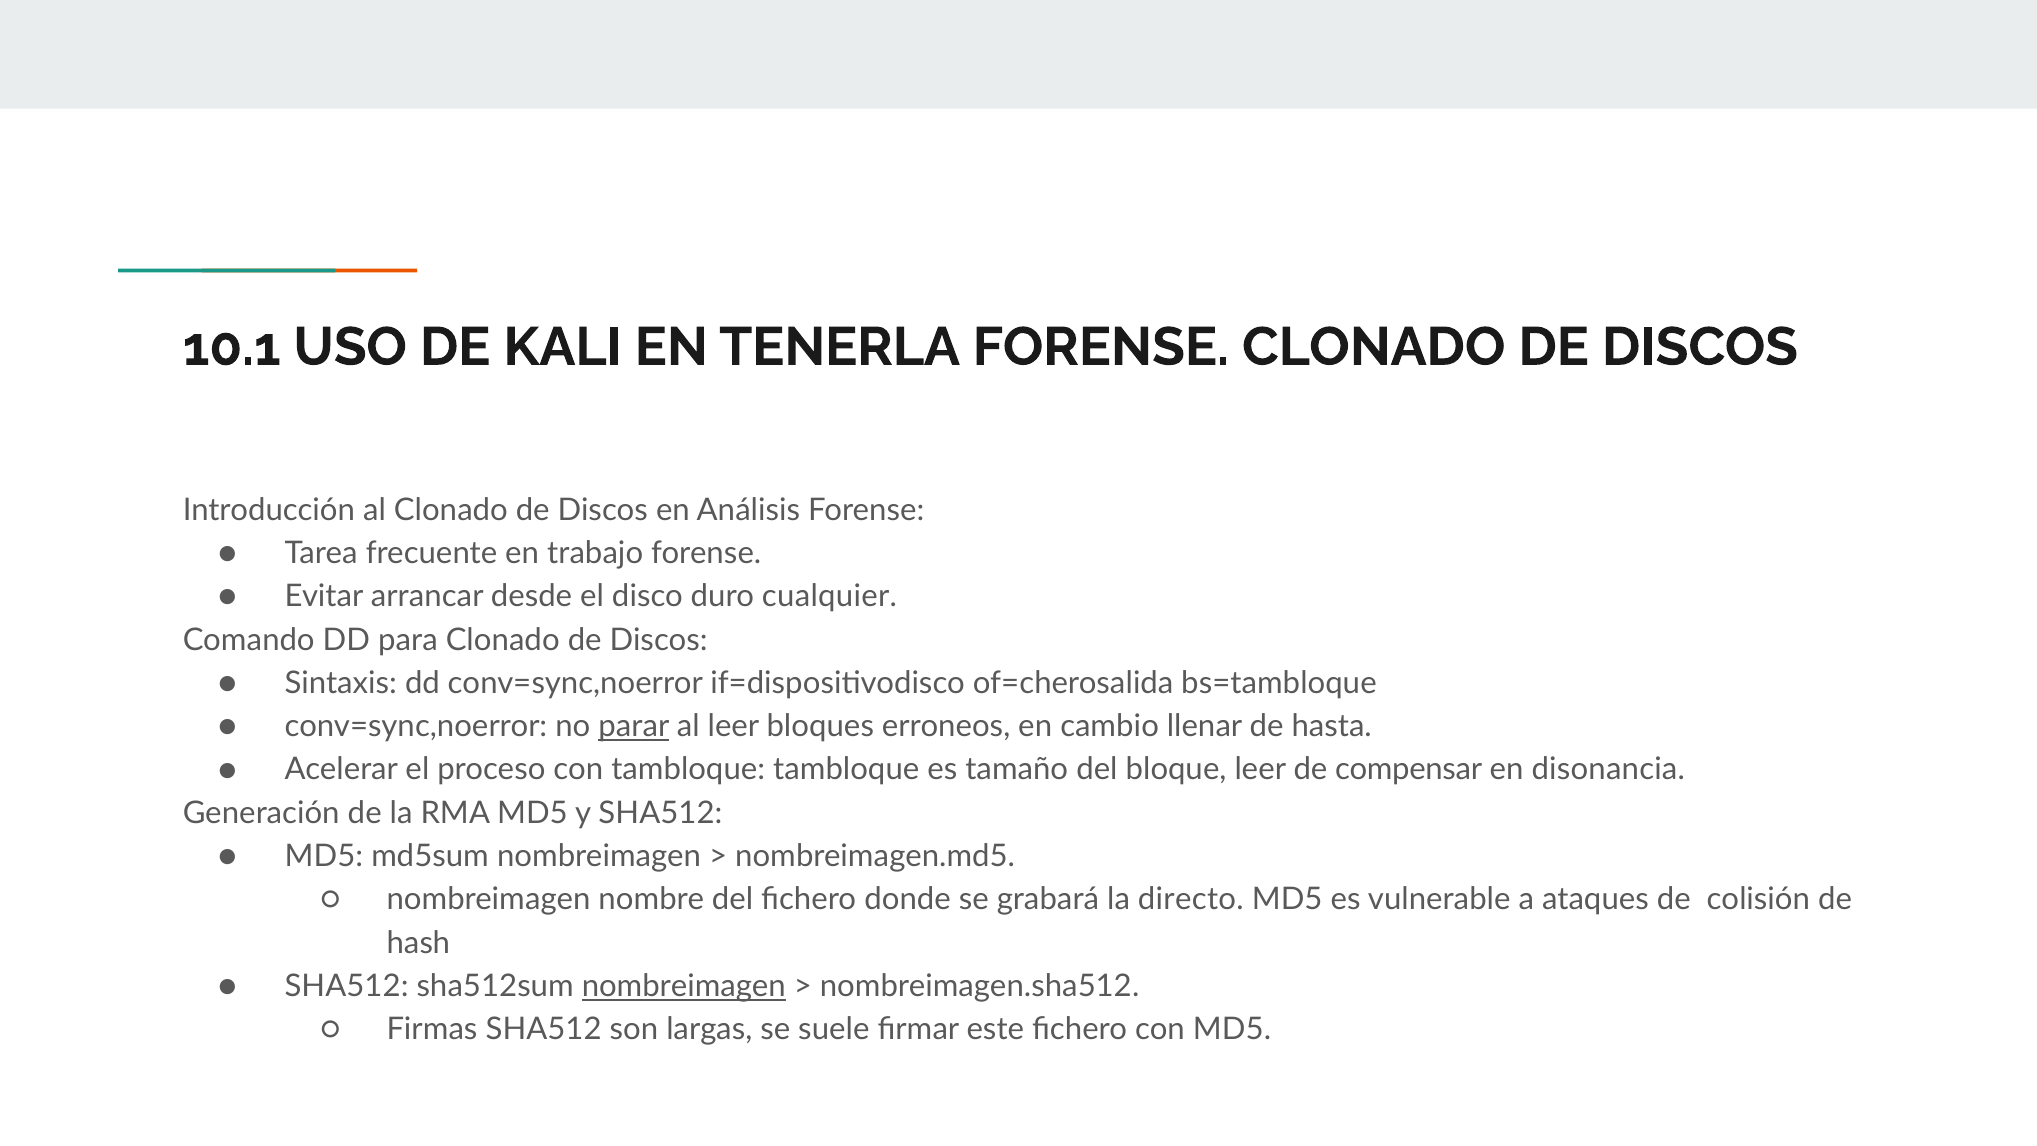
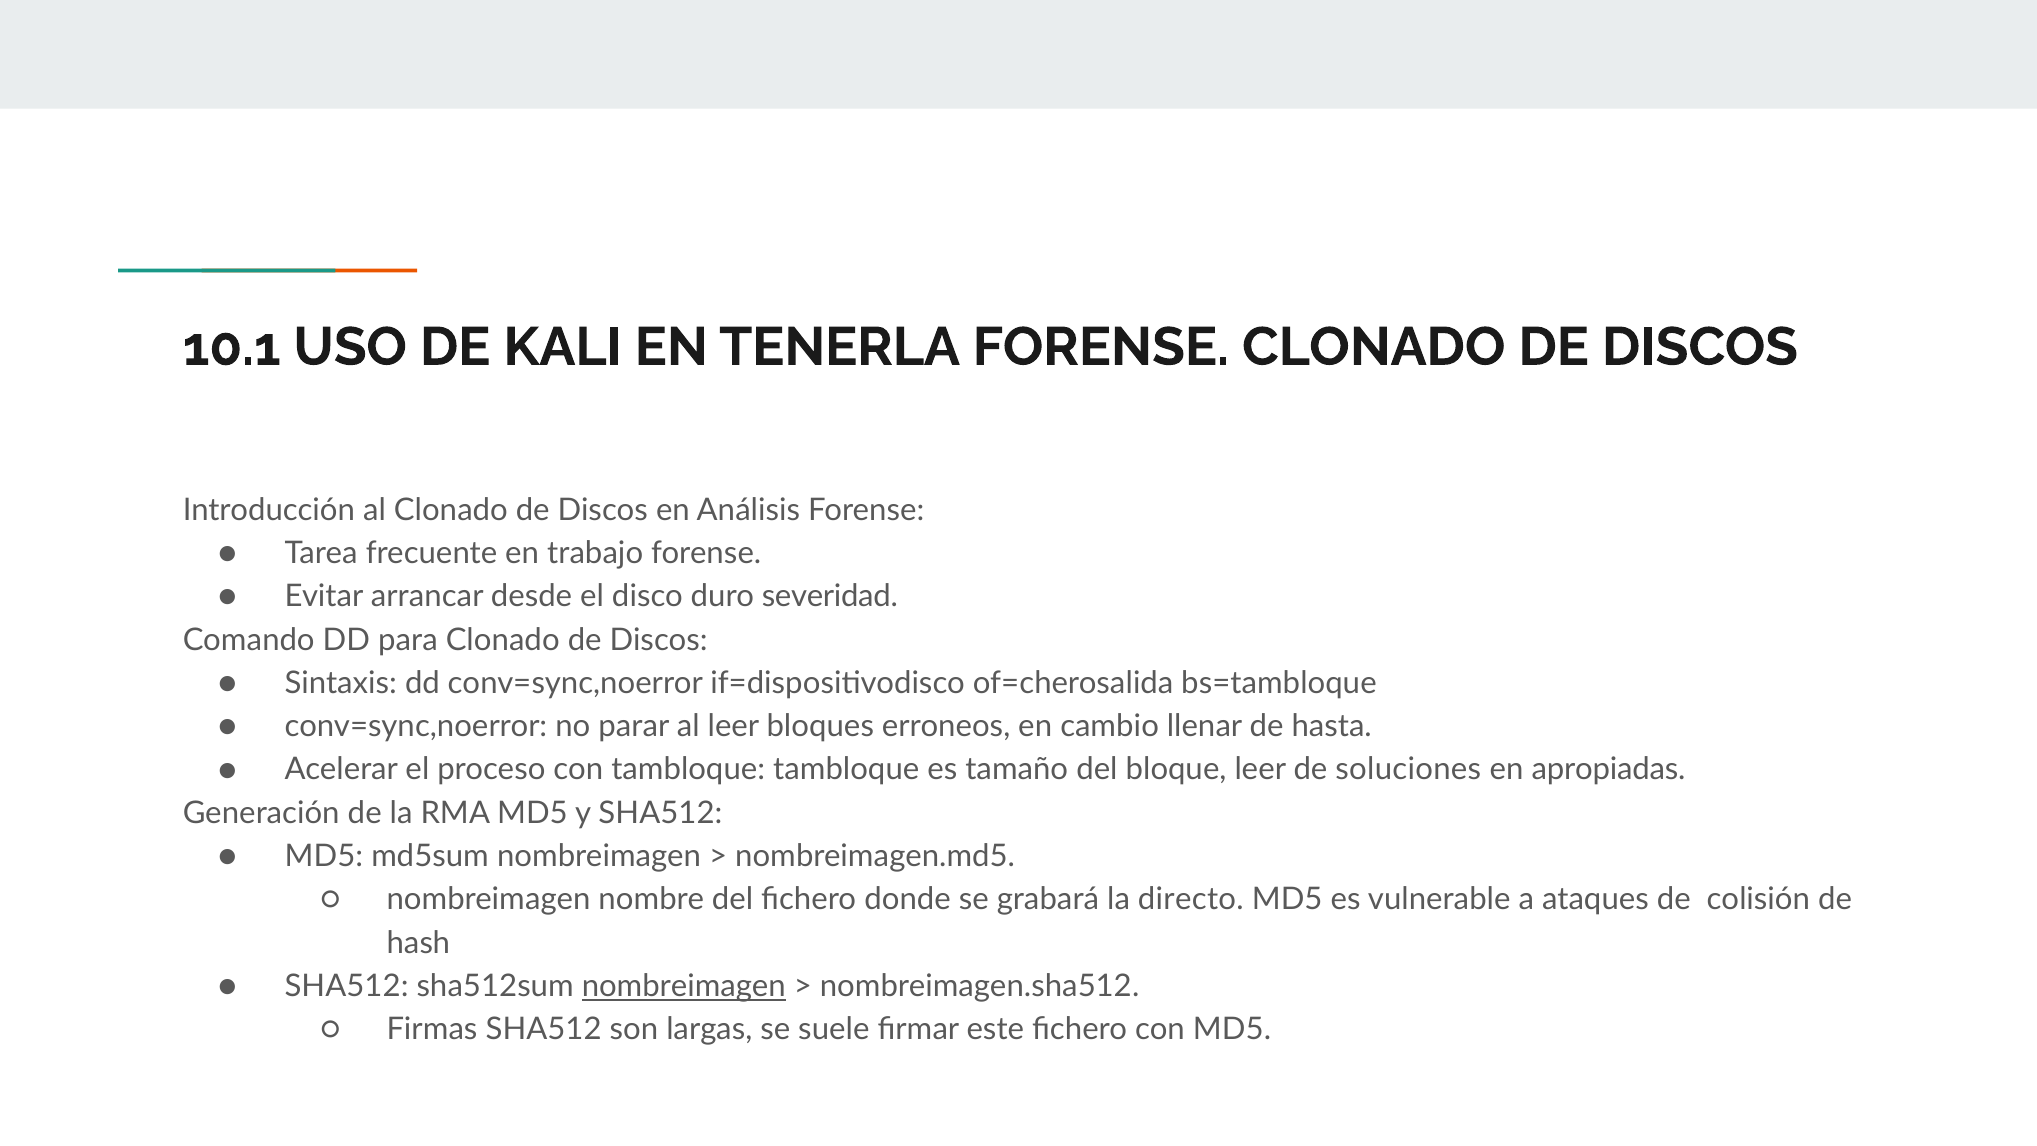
cualquier: cualquier -> severidad
parar underline: present -> none
compensar: compensar -> soluciones
disonancia: disonancia -> apropiadas
